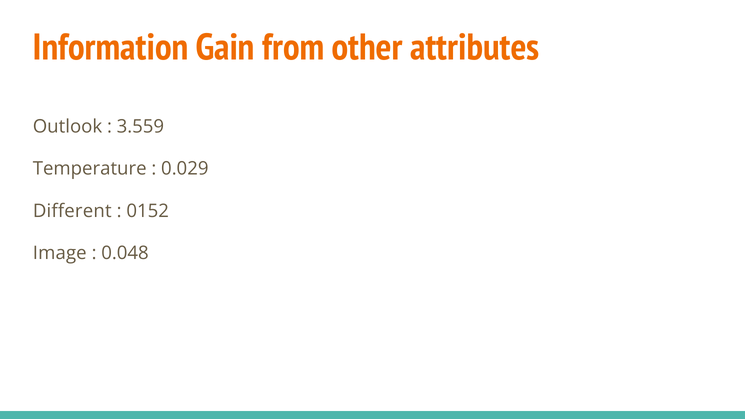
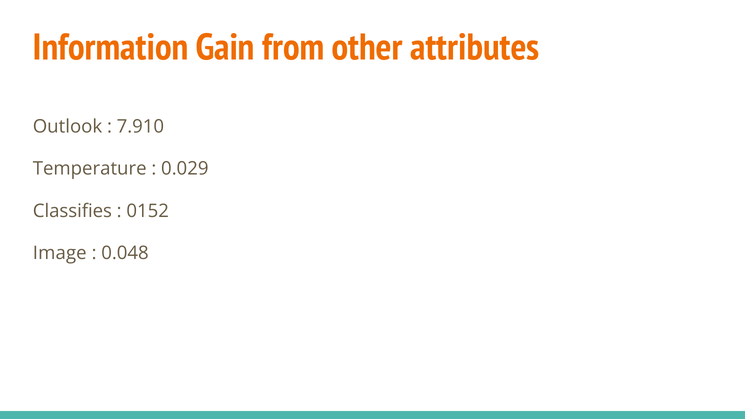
3.559: 3.559 -> 7.910
Different: Different -> Classifies
